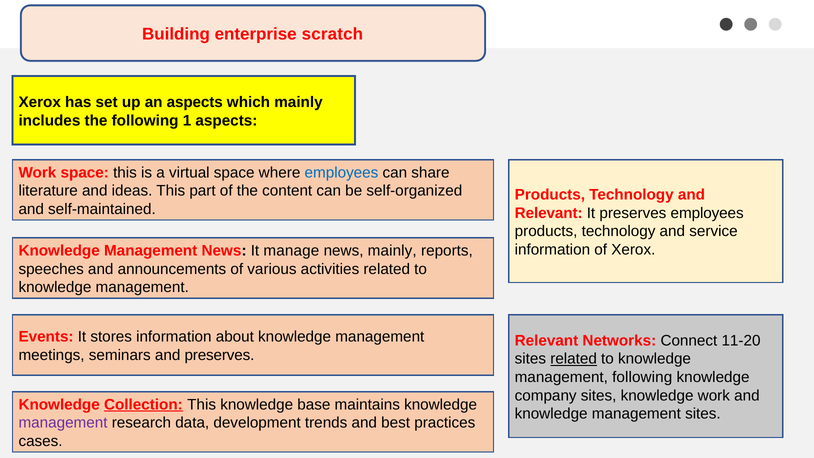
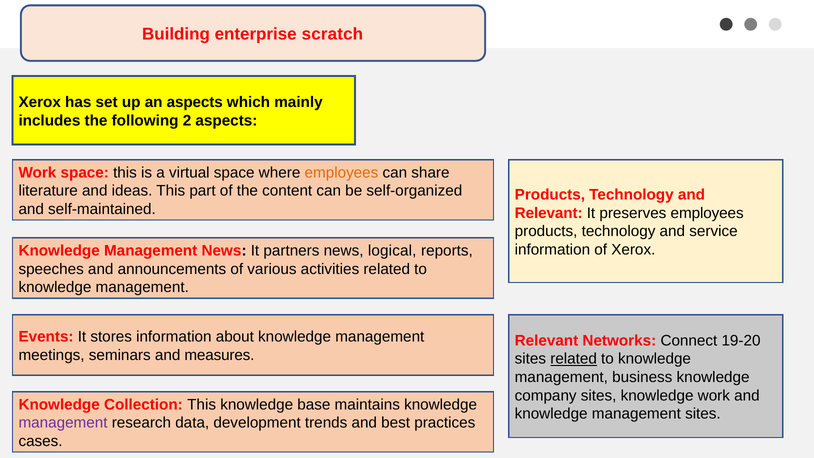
1: 1 -> 2
employees at (341, 173) colour: blue -> orange
manage: manage -> partners
news mainly: mainly -> logical
11-20: 11-20 -> 19-20
and preserves: preserves -> measures
management following: following -> business
Collection underline: present -> none
